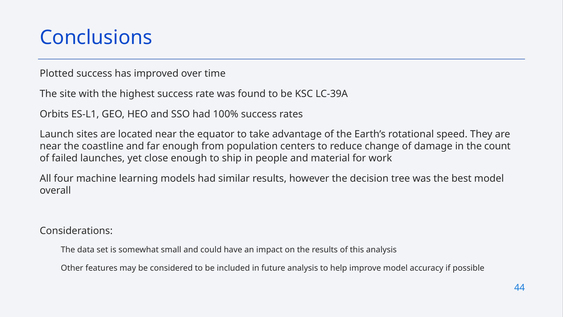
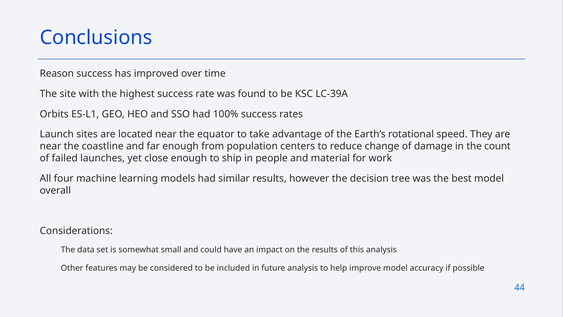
Plotted: Plotted -> Reason
